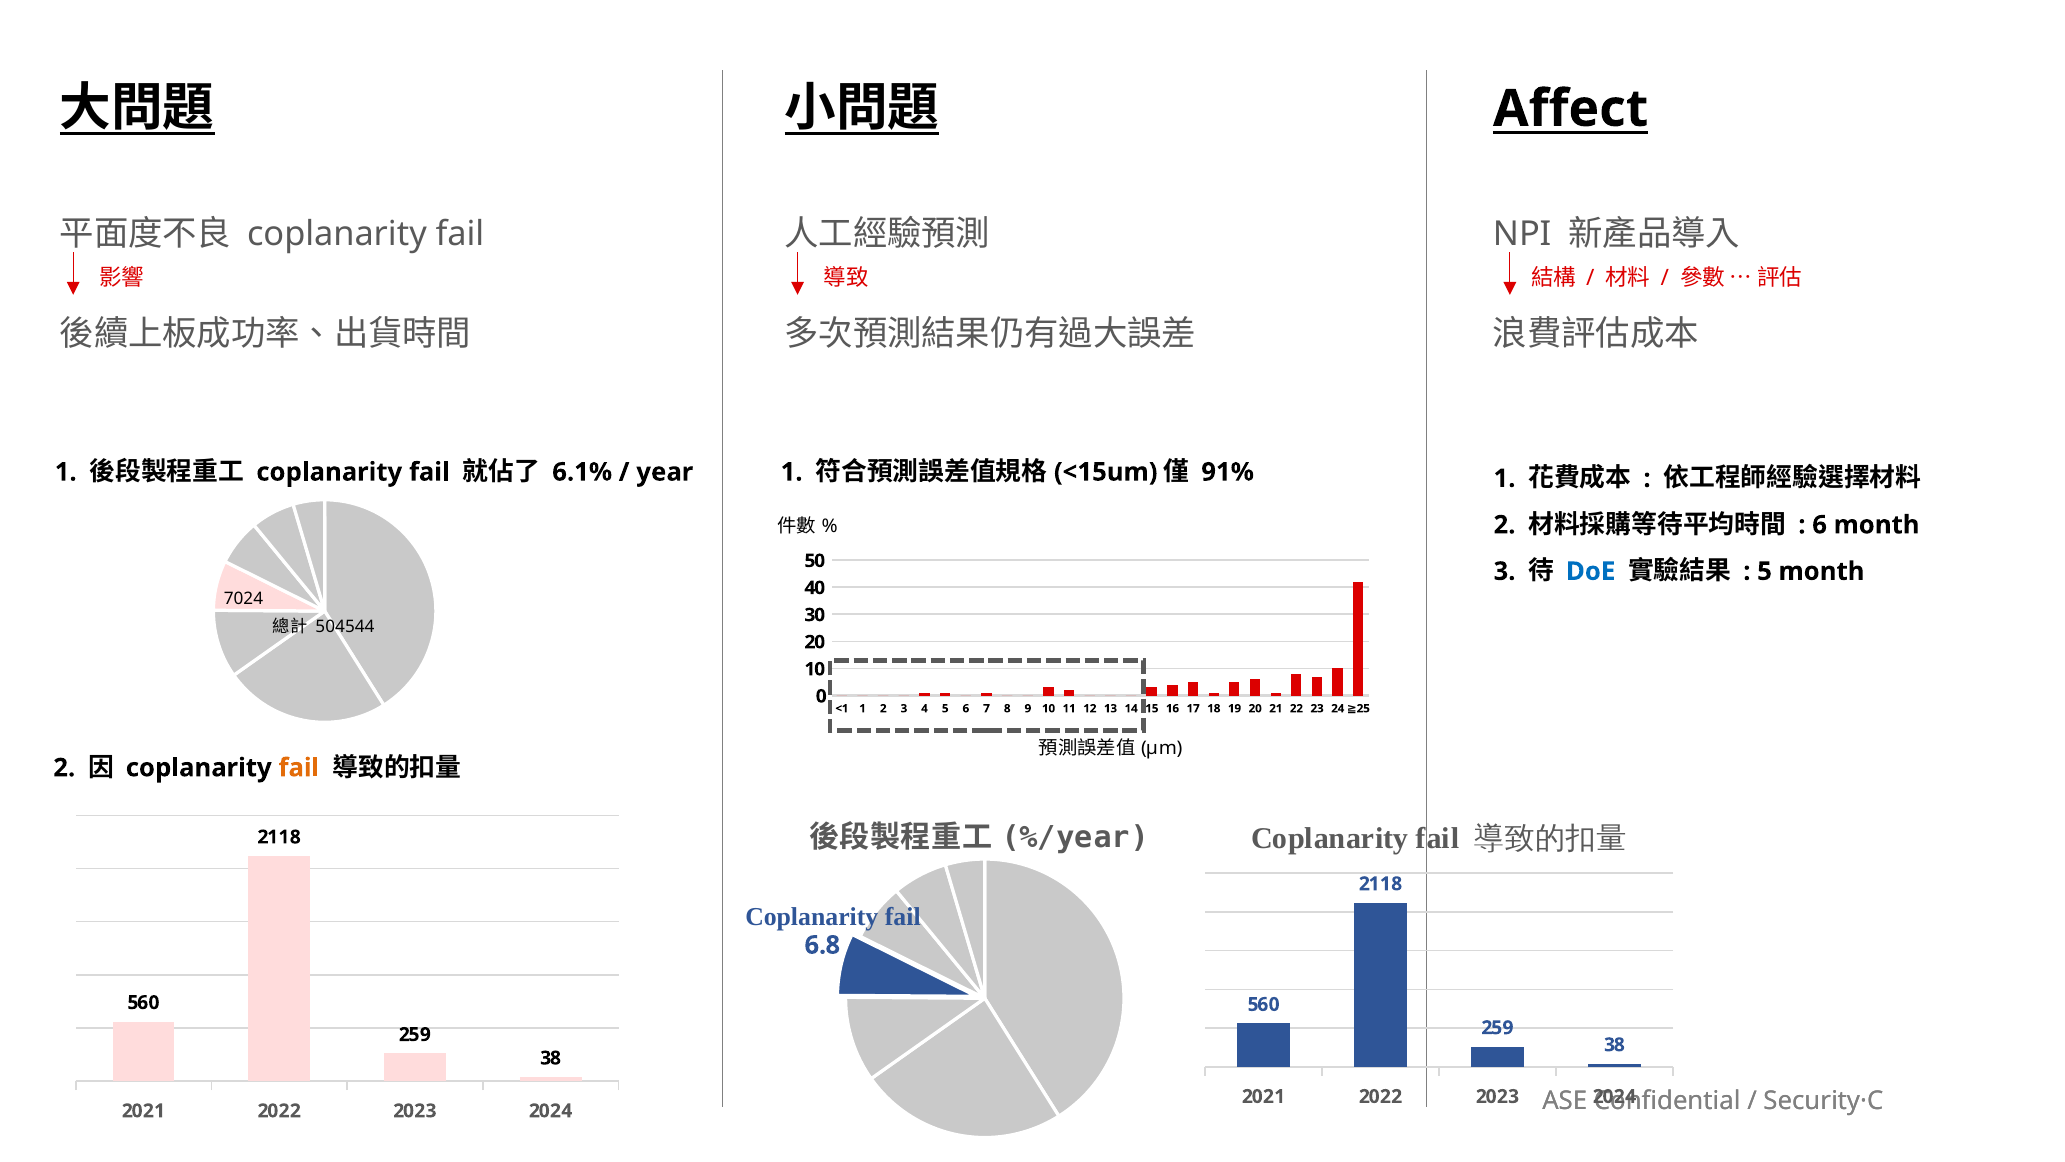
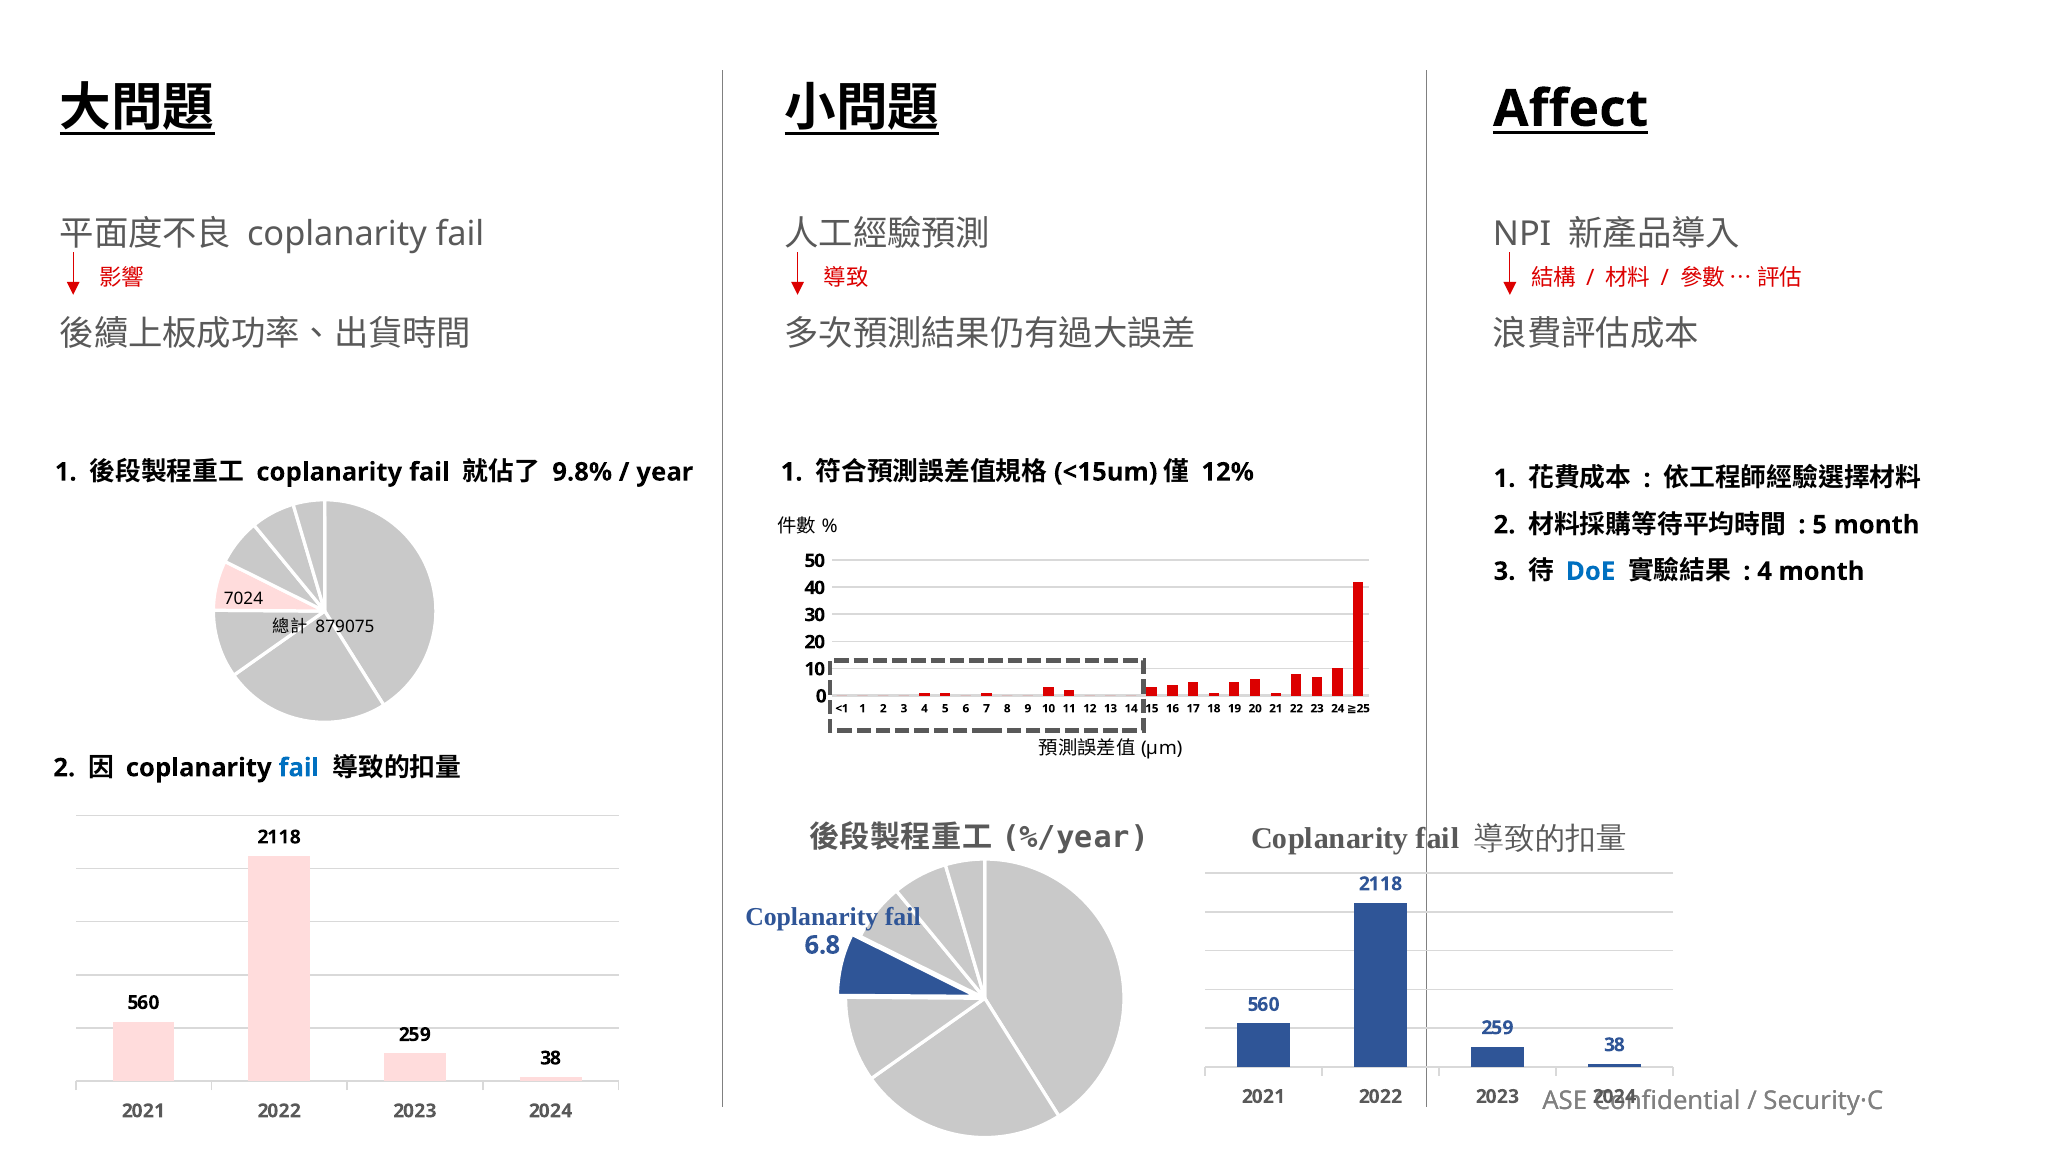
6.1%: 6.1% -> 9.8%
91%: 91% -> 12%
6 at (1820, 525): 6 -> 5
5 at (1765, 571): 5 -> 4
504544: 504544 -> 879075
fail at (299, 768) colour: orange -> blue
